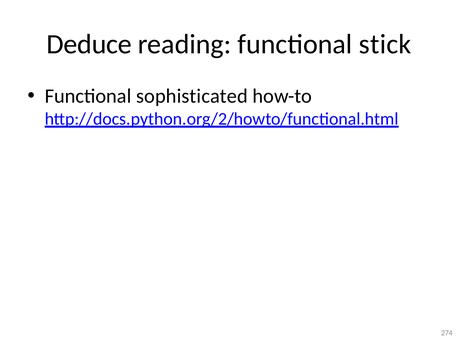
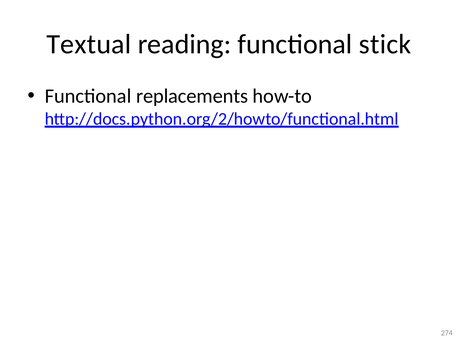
Deduce: Deduce -> Textual
sophisticated: sophisticated -> replacements
